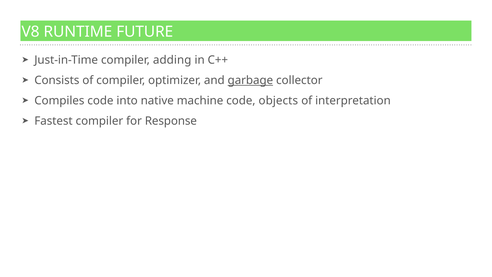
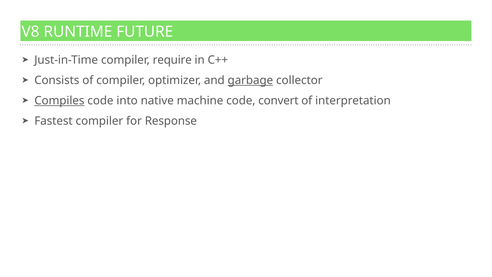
adding: adding -> require
Compiles underline: none -> present
objects: objects -> convert
